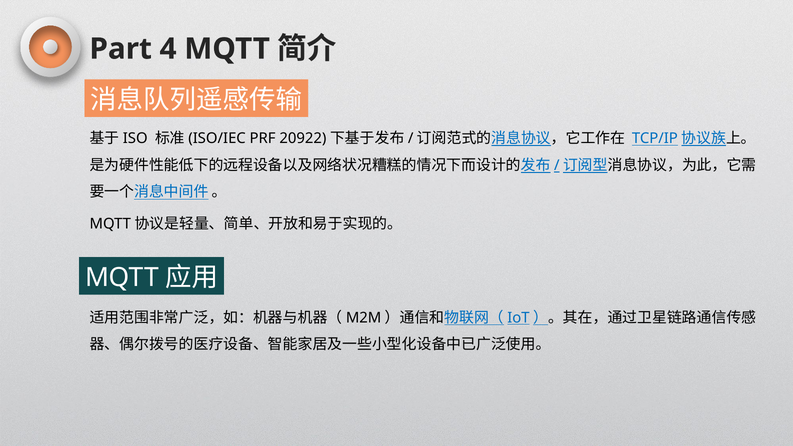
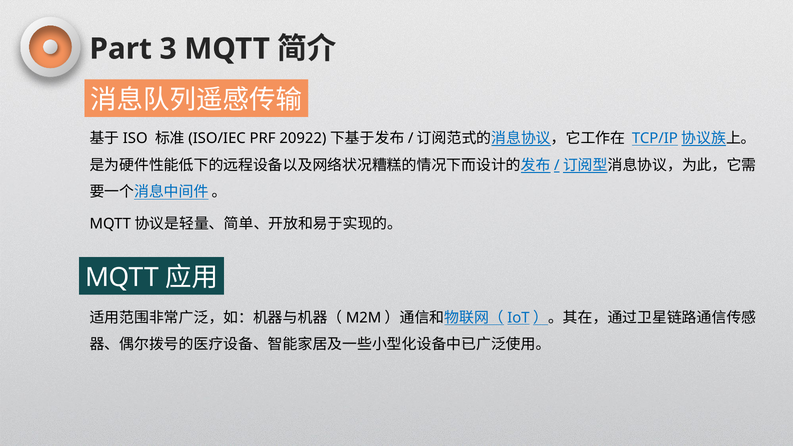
4: 4 -> 3
